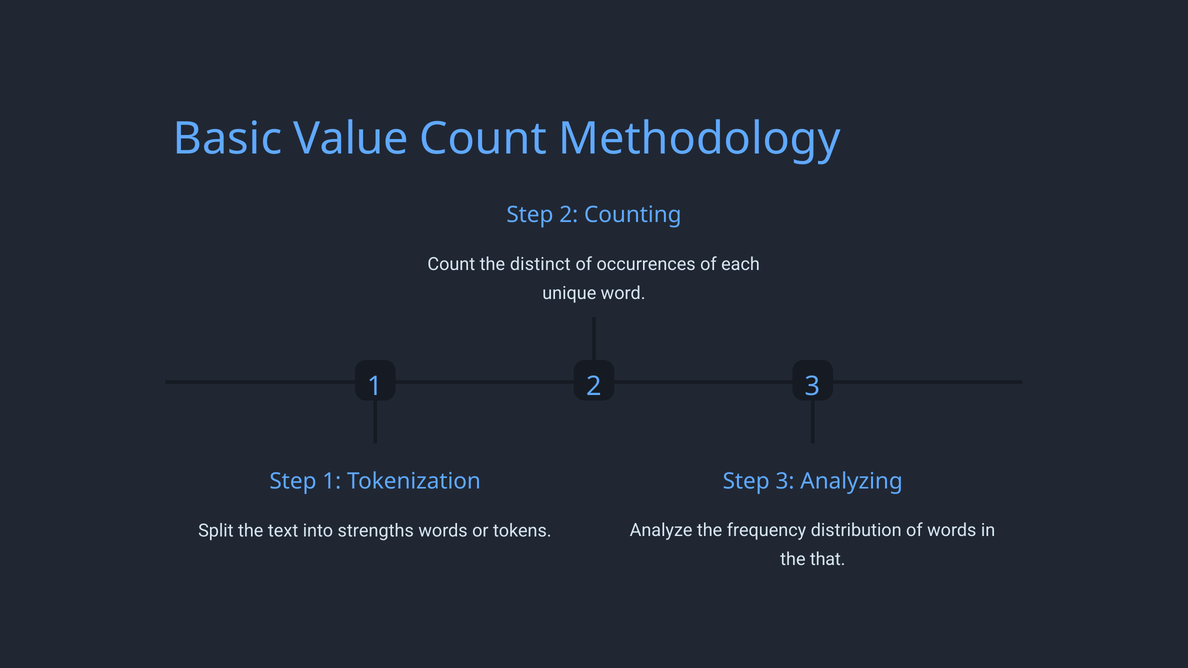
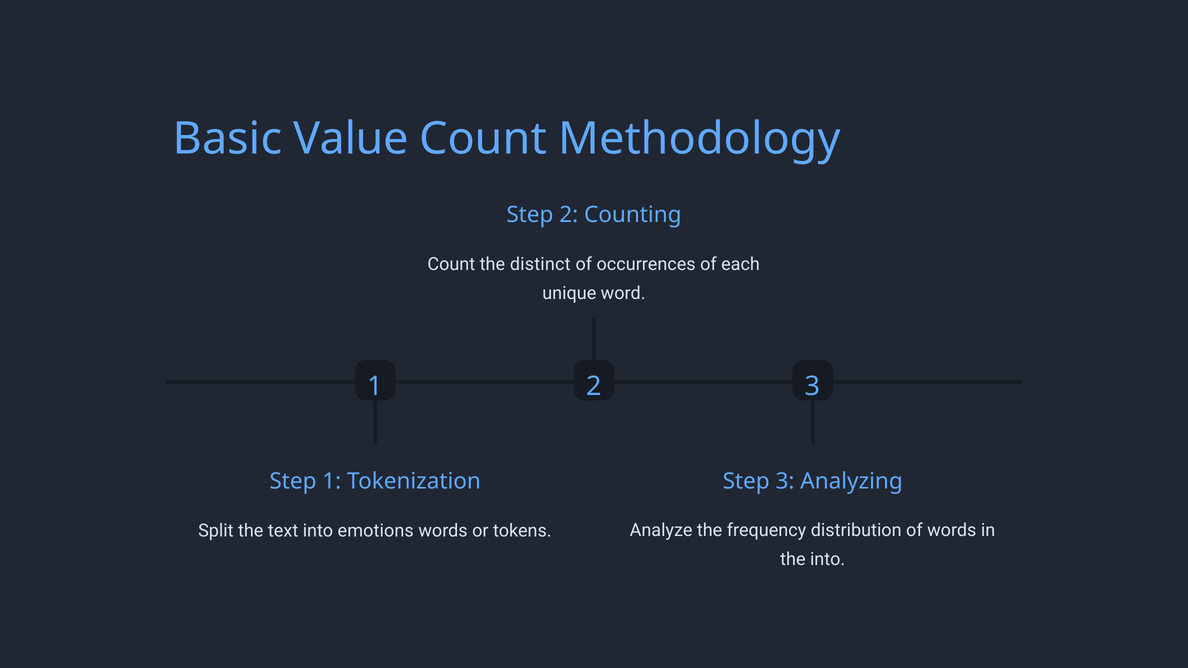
strengths: strengths -> emotions
the that: that -> into
